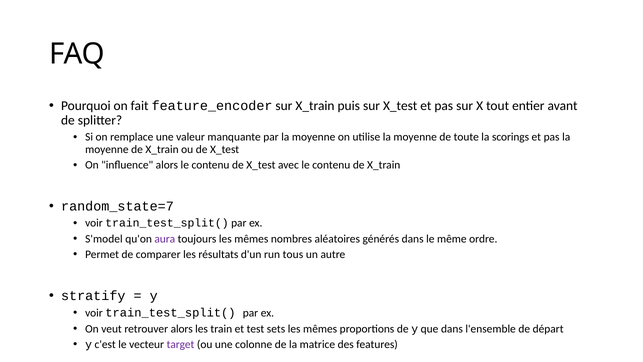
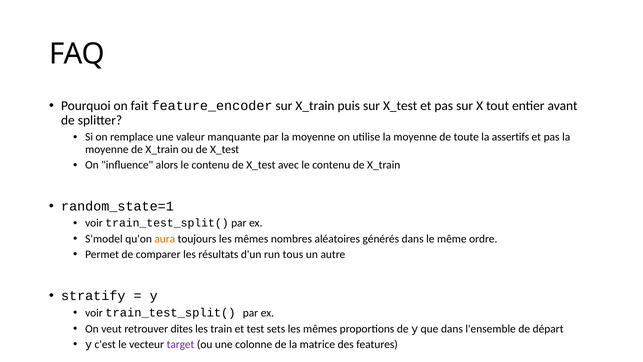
scorings: scorings -> assertifs
random_state=7: random_state=7 -> random_state=1
aura colour: purple -> orange
retrouver alors: alors -> dites
